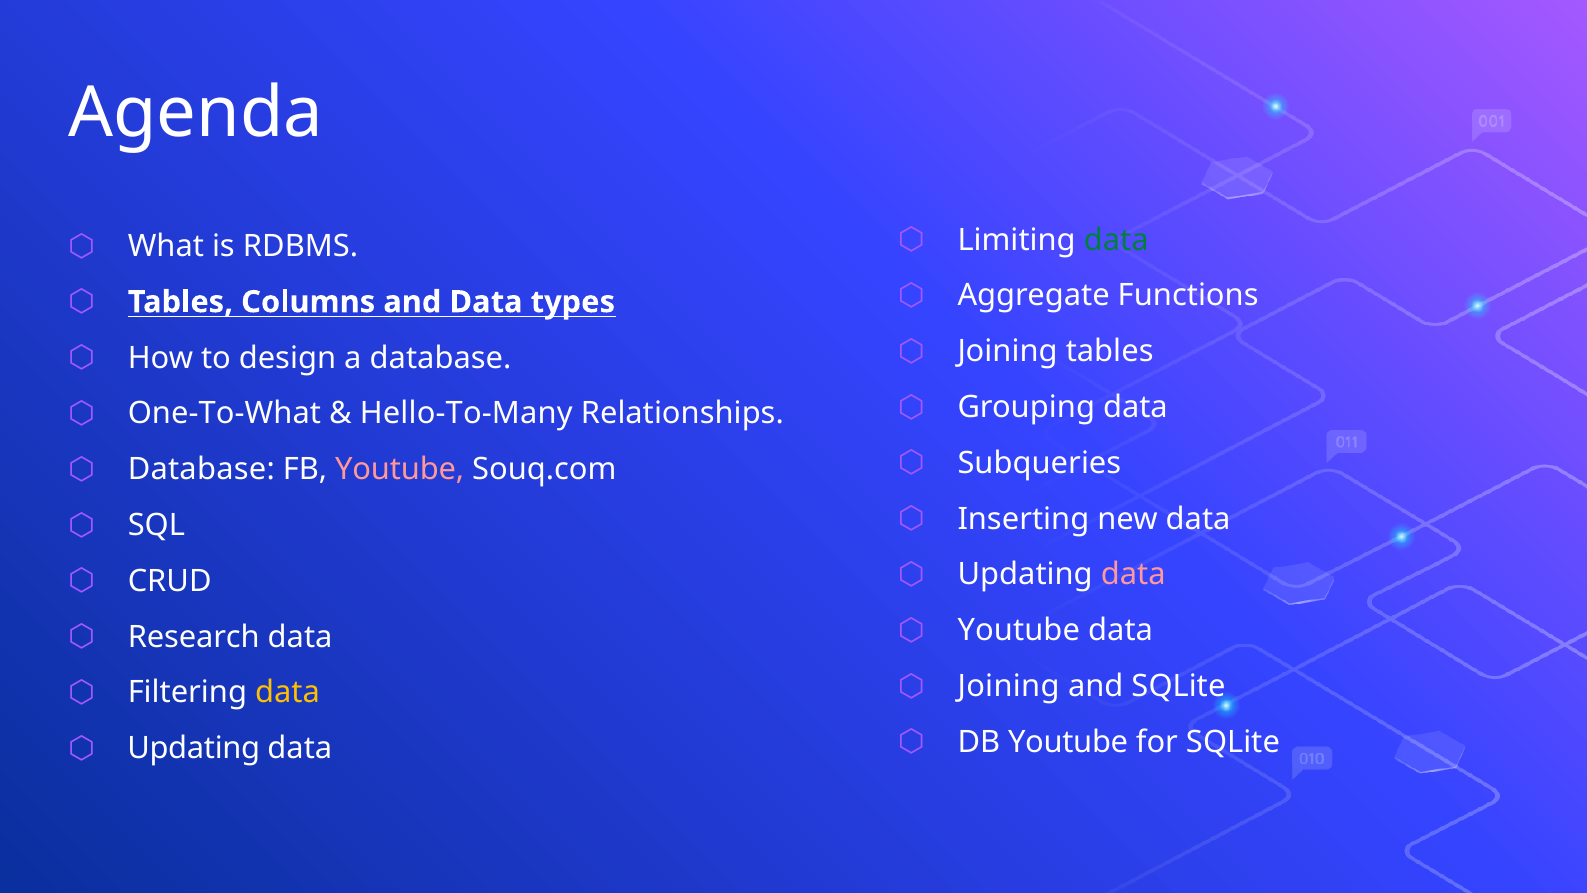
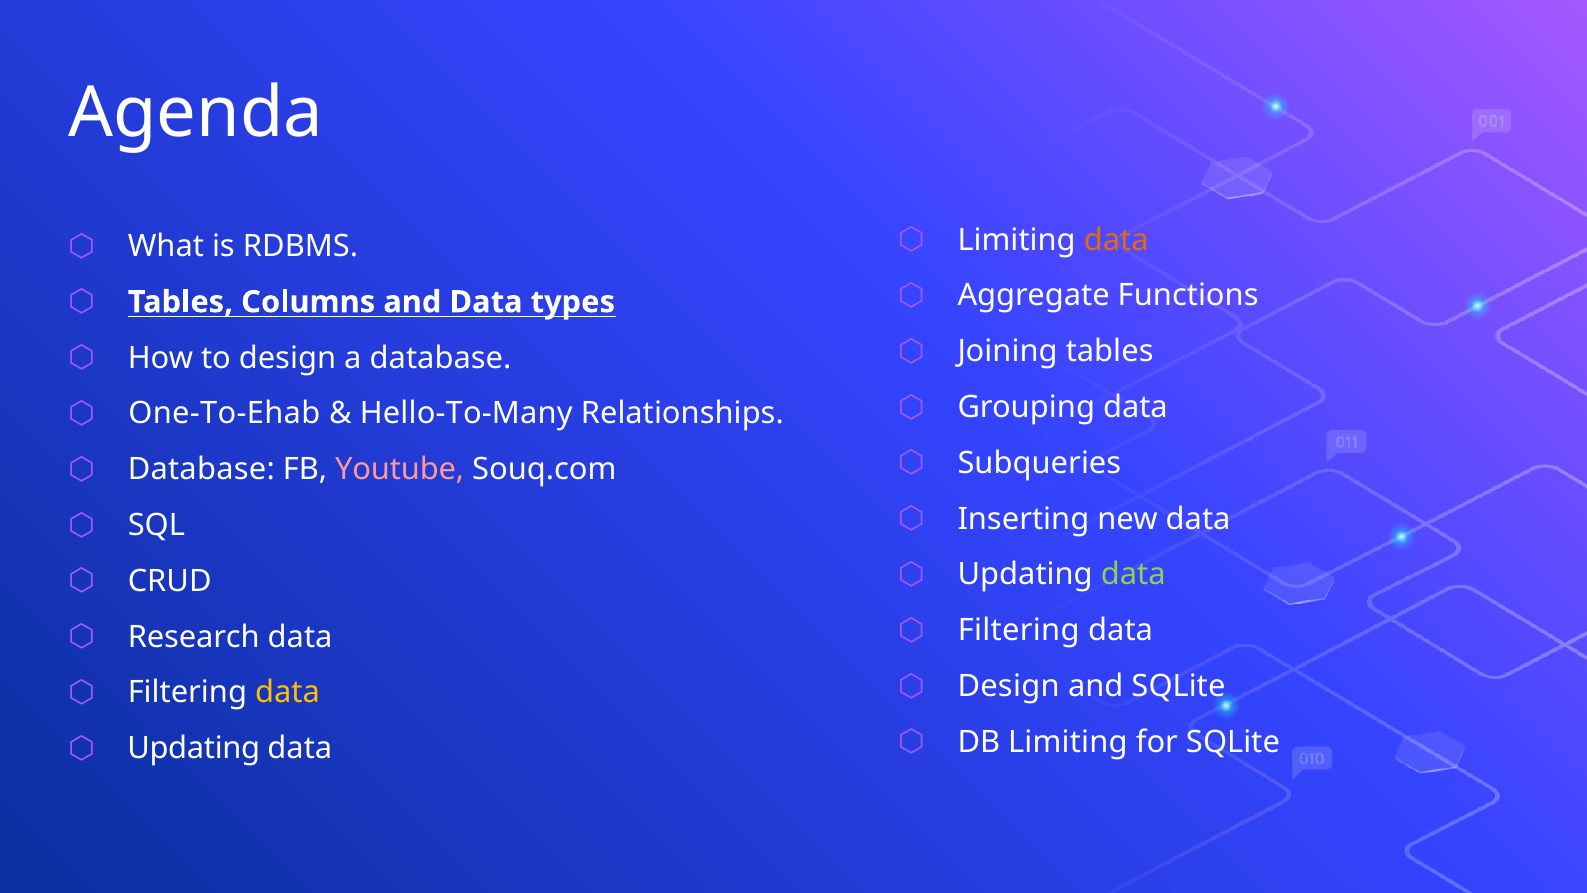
data at (1116, 240) colour: green -> orange
One-To-What: One-To-What -> One-To-Ehab
data at (1133, 575) colour: pink -> light green
Youtube at (1019, 630): Youtube -> Filtering
Joining at (1009, 686): Joining -> Design
DB Youtube: Youtube -> Limiting
